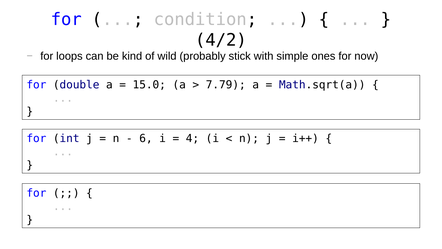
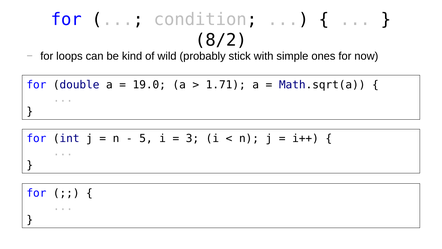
4/2: 4/2 -> 8/2
15.0: 15.0 -> 19.0
7.79: 7.79 -> 1.71
6: 6 -> 5
4: 4 -> 3
